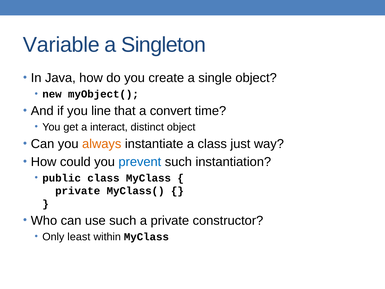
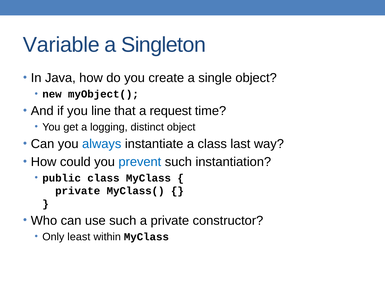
convert: convert -> request
interact: interact -> logging
always colour: orange -> blue
just: just -> last
